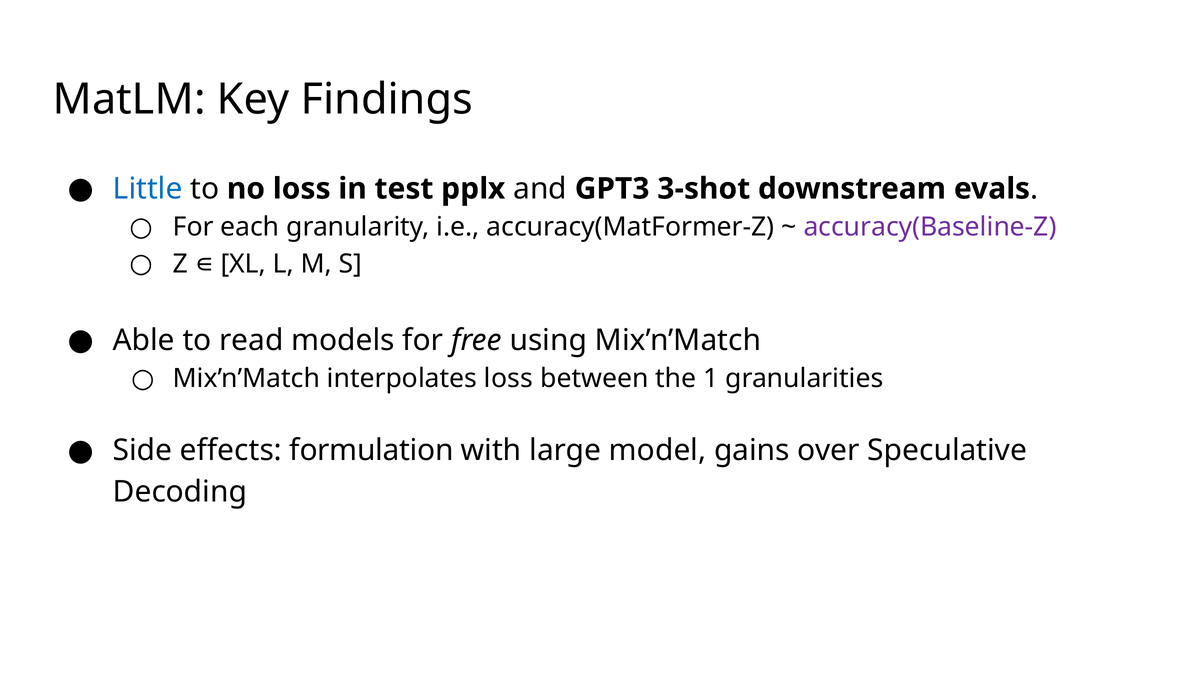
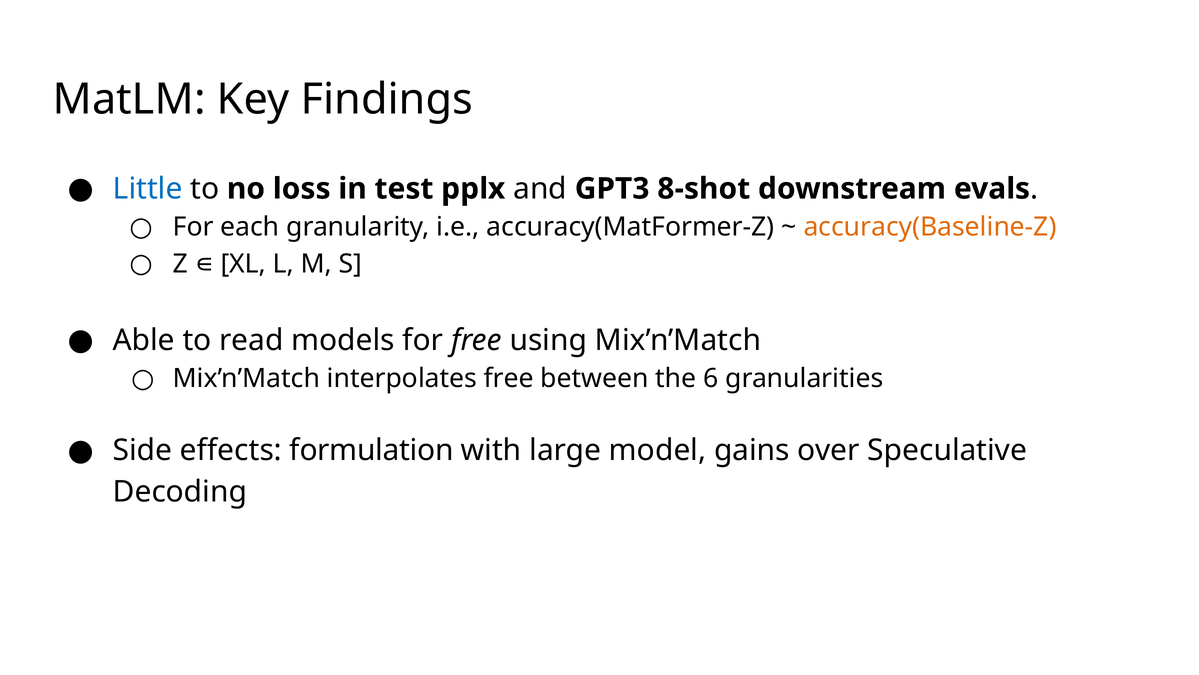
3-shot: 3-shot -> 8-shot
accuracy(Baseline-Z colour: purple -> orange
interpolates loss: loss -> free
1: 1 -> 6
